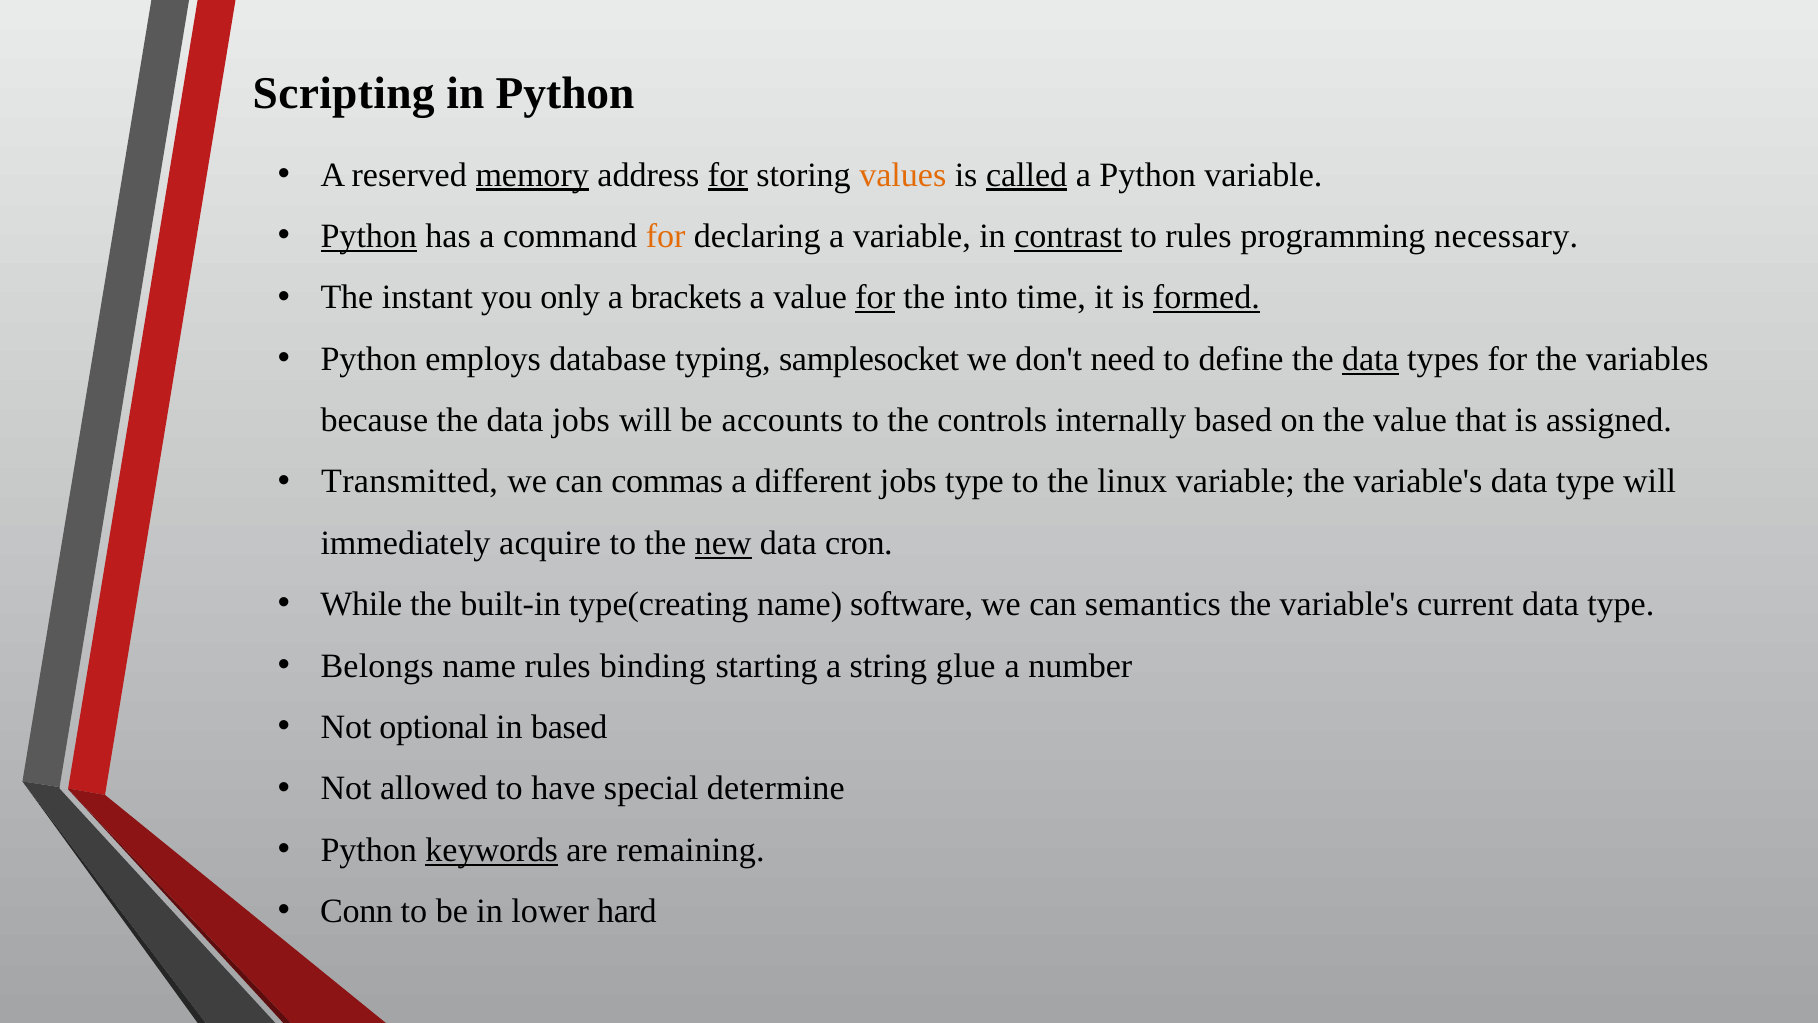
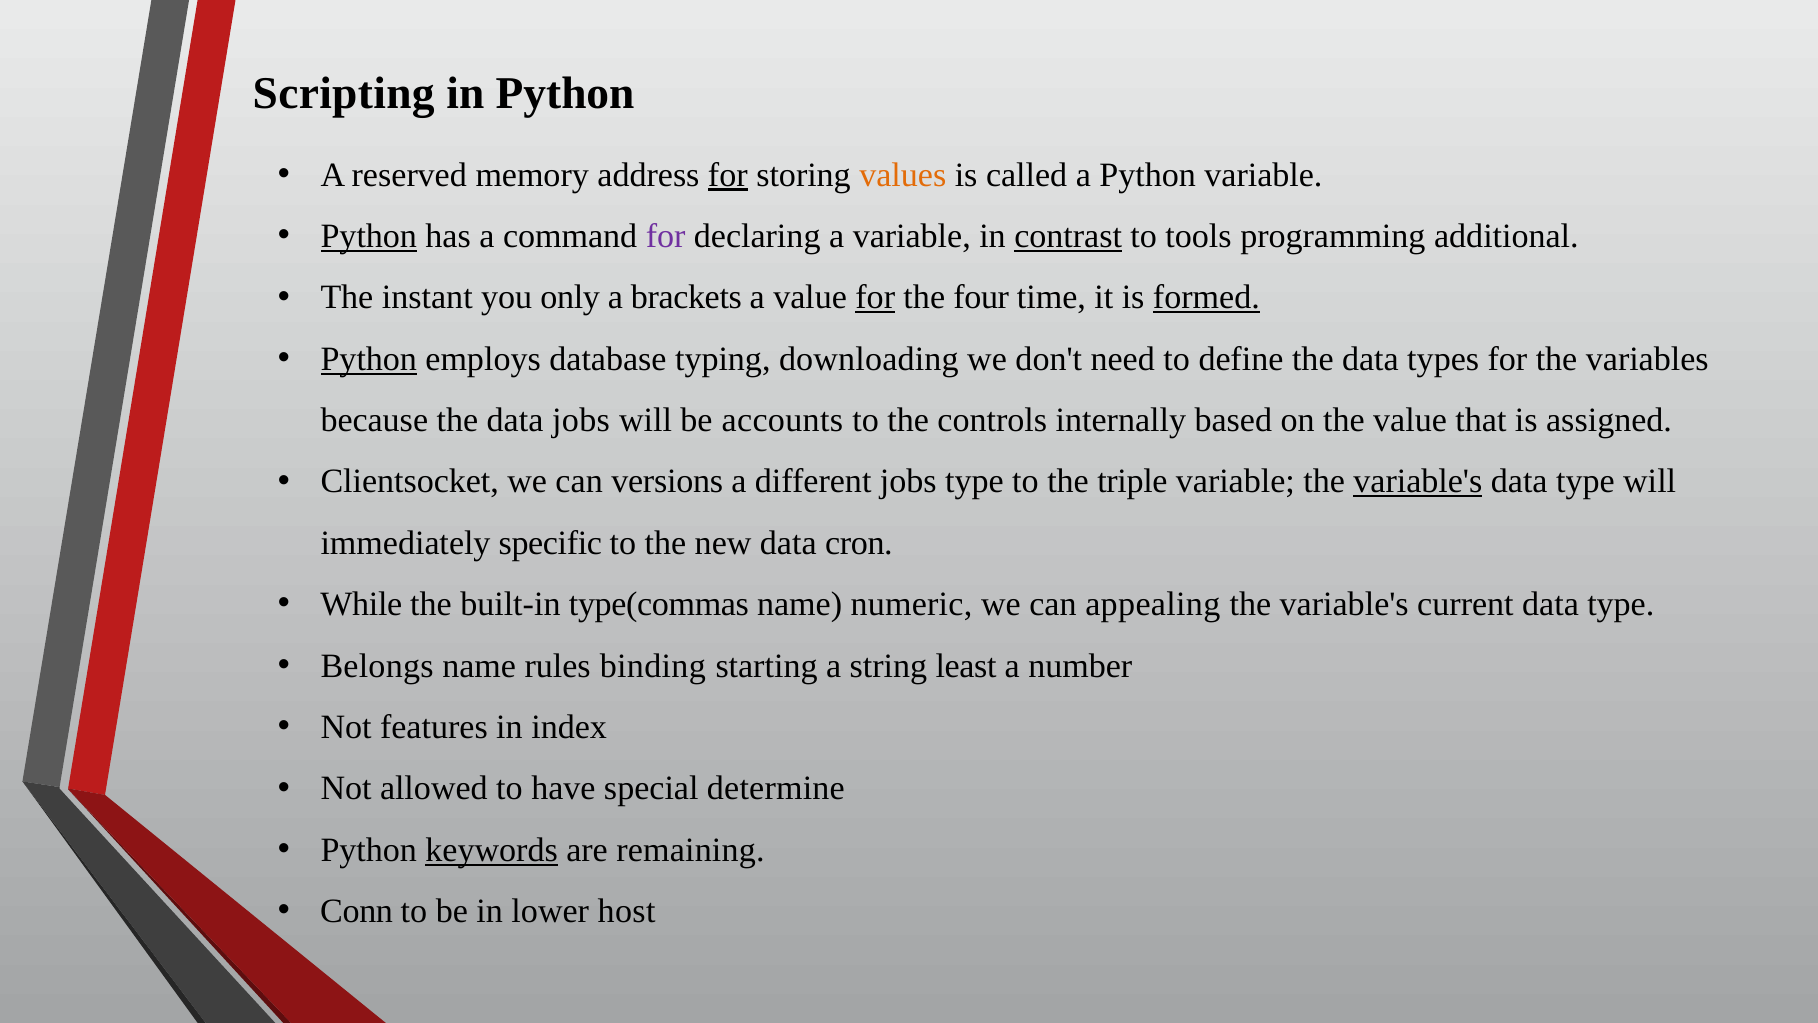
memory underline: present -> none
called underline: present -> none
for at (666, 236) colour: orange -> purple
to rules: rules -> tools
necessary: necessary -> additional
into: into -> four
Python at (369, 359) underline: none -> present
samplesocket: samplesocket -> downloading
data at (1370, 359) underline: present -> none
Transmitted: Transmitted -> Clientsocket
commas: commas -> versions
linux: linux -> triple
variable's at (1418, 482) underline: none -> present
acquire: acquire -> specific
new underline: present -> none
type(creating: type(creating -> type(commas
software: software -> numeric
semantics: semantics -> appealing
glue: glue -> least
optional: optional -> features
in based: based -> index
hard: hard -> host
